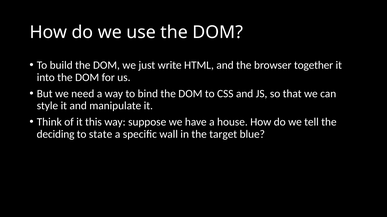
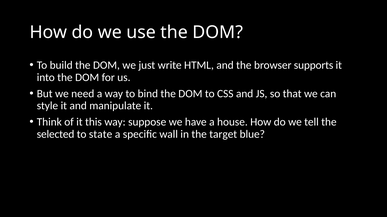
together: together -> supports
deciding: deciding -> selected
